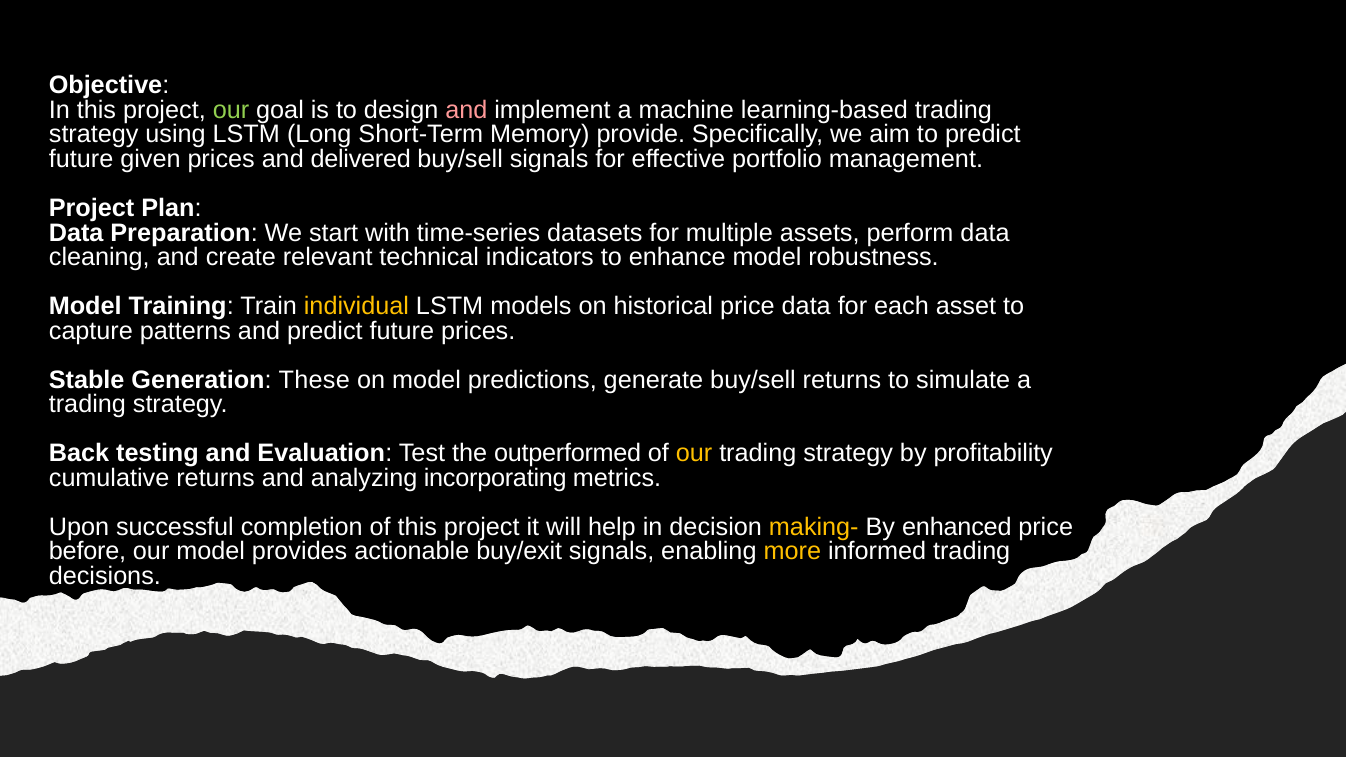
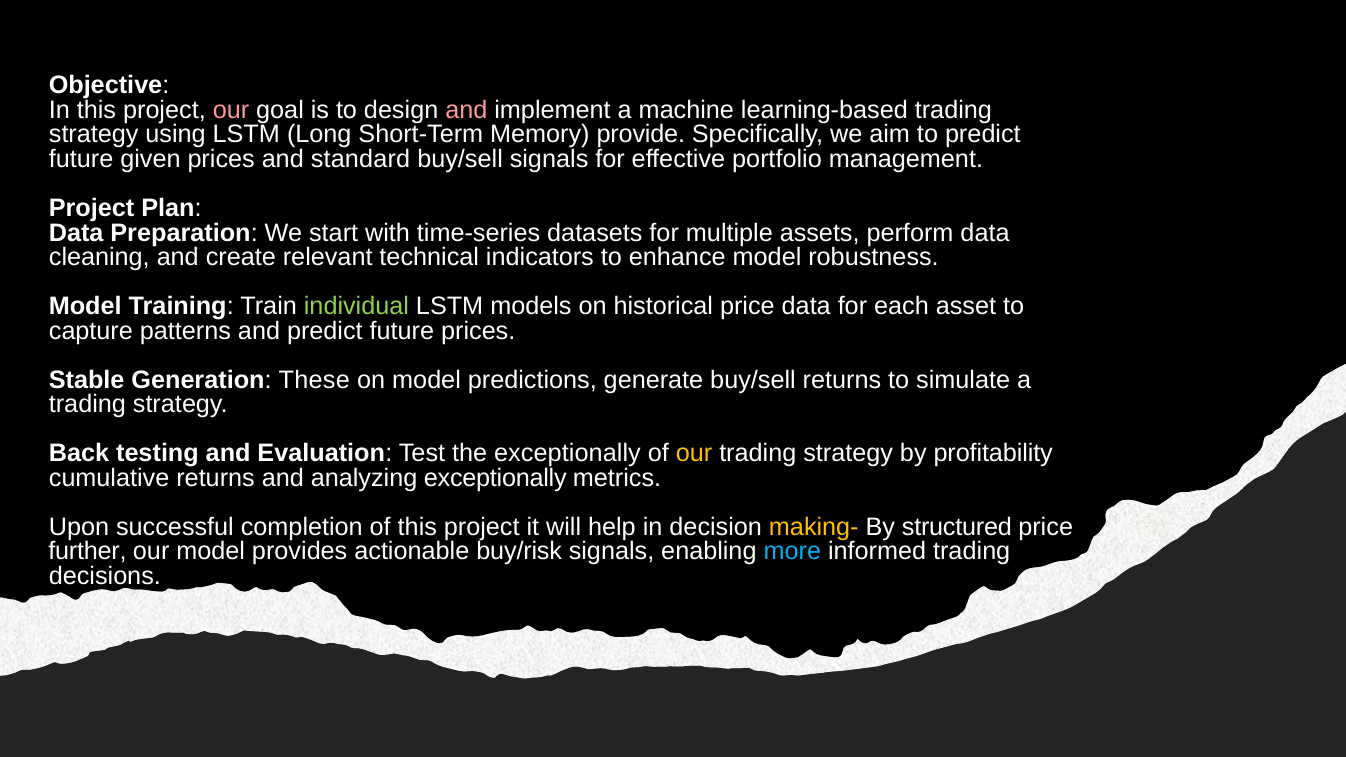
our at (231, 110) colour: light green -> pink
delivered: delivered -> standard
individual colour: yellow -> light green
the outperformed: outperformed -> exceptionally
analyzing incorporating: incorporating -> exceptionally
enhanced: enhanced -> structured
before: before -> further
buy/exit: buy/exit -> buy/risk
more colour: yellow -> light blue
